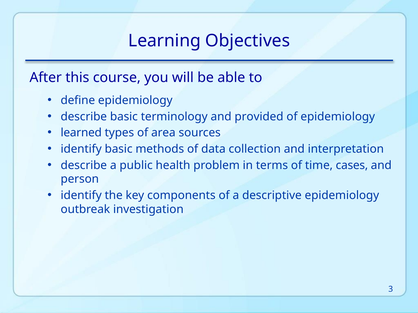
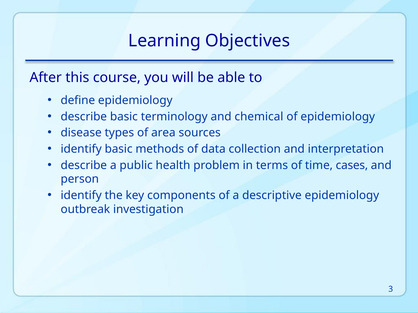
provided: provided -> chemical
learned: learned -> disease
